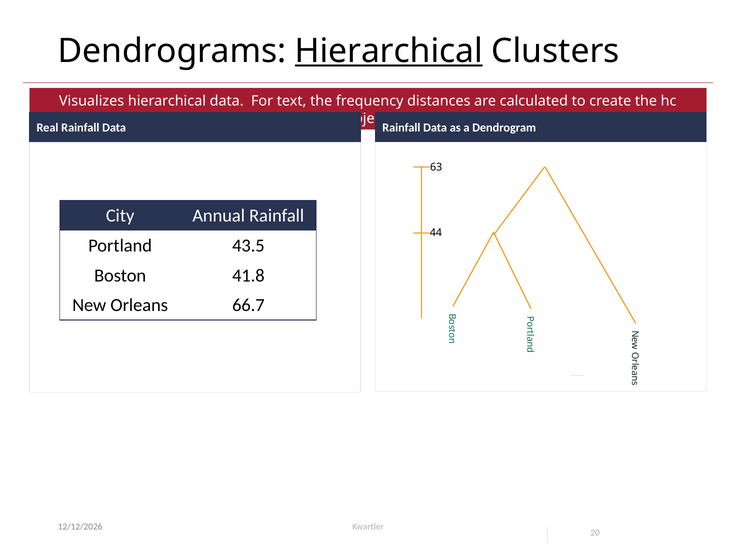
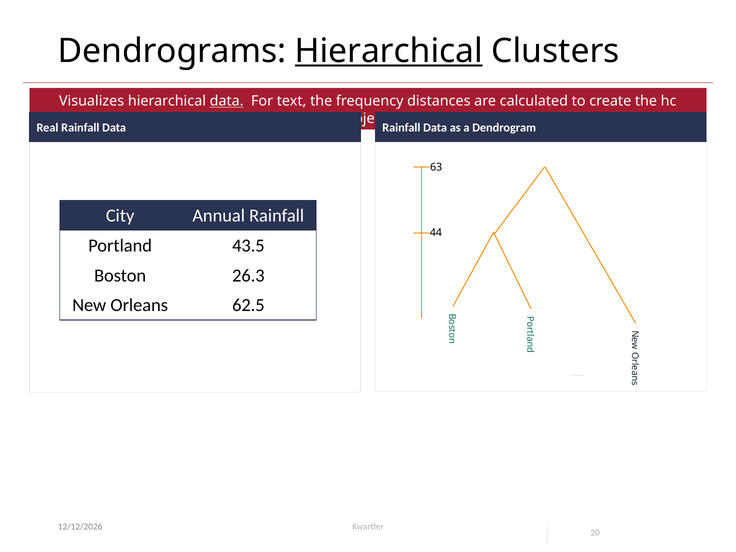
data at (227, 101) underline: none -> present
41.8: 41.8 -> 26.3
66.7: 66.7 -> 62.5
